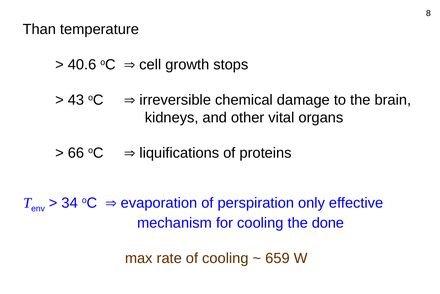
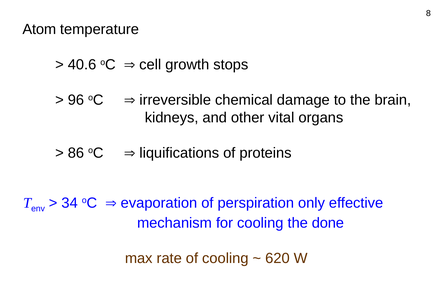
Than: Than -> Atom
43: 43 -> 96
66: 66 -> 86
659: 659 -> 620
